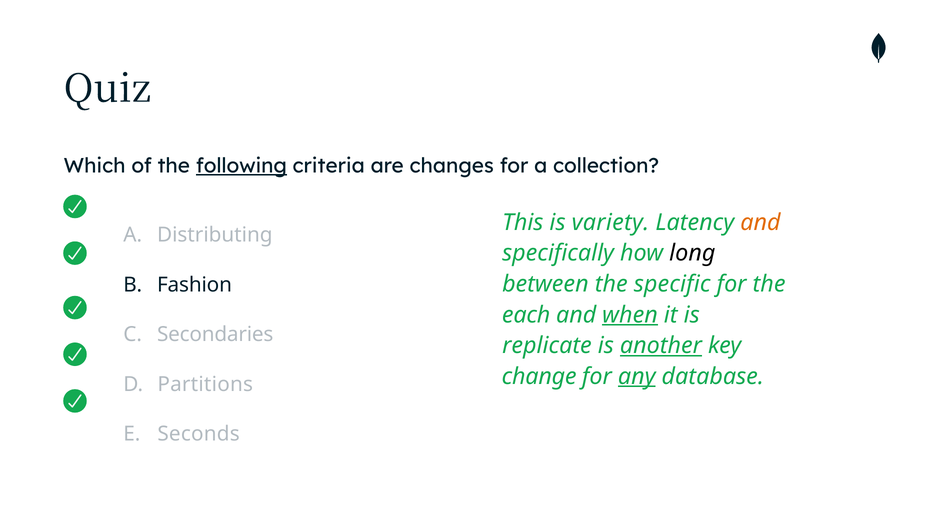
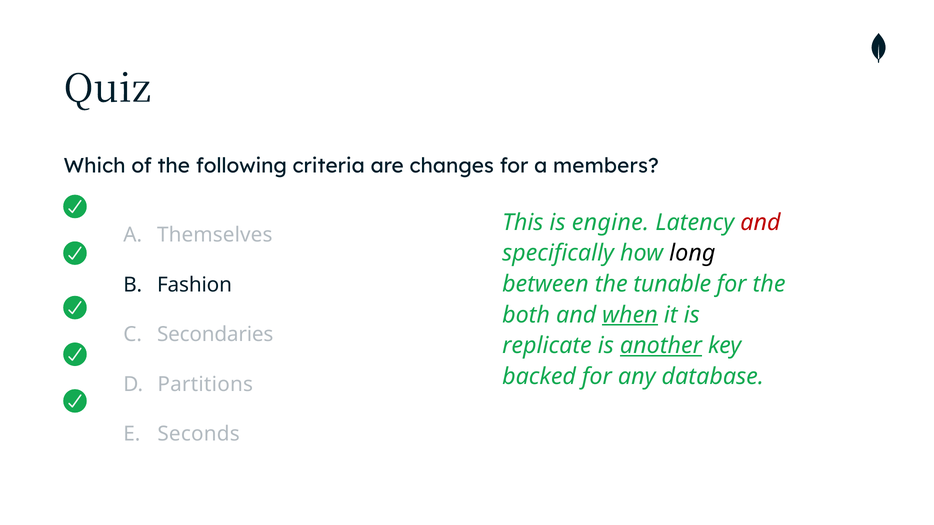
following underline: present -> none
collection: collection -> members
variety: variety -> engine
and at (760, 223) colour: orange -> red
Distributing: Distributing -> Themselves
specific: specific -> tunable
each: each -> both
change: change -> backed
any underline: present -> none
